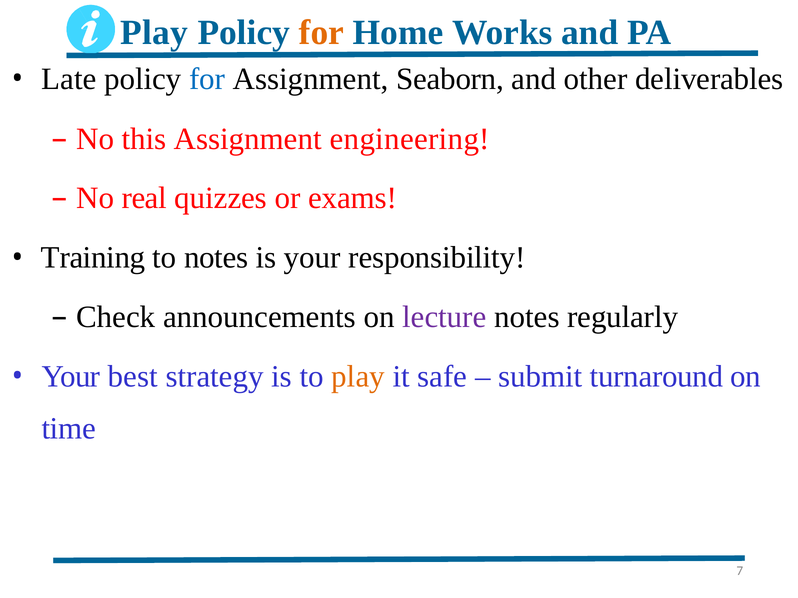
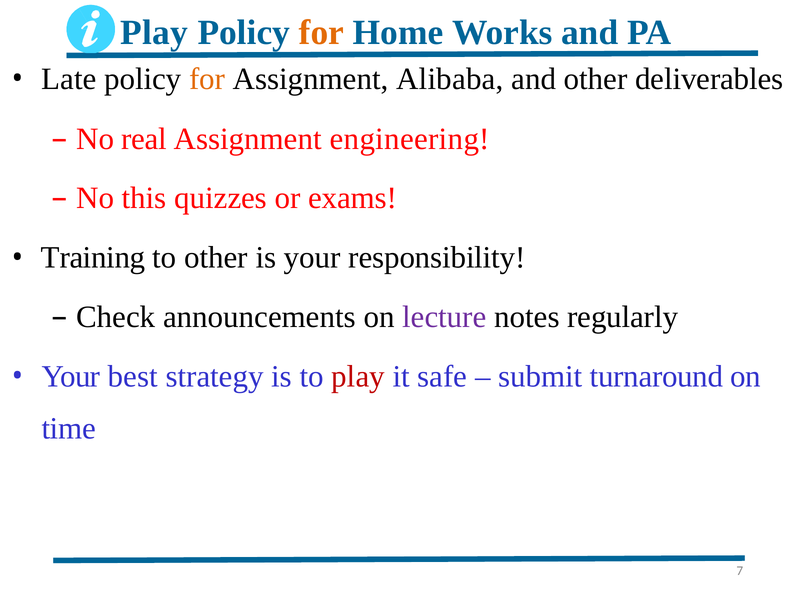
for at (207, 79) colour: blue -> orange
Seaborn: Seaborn -> Alibaba
this: this -> real
real: real -> this
to notes: notes -> other
play at (358, 377) colour: orange -> red
